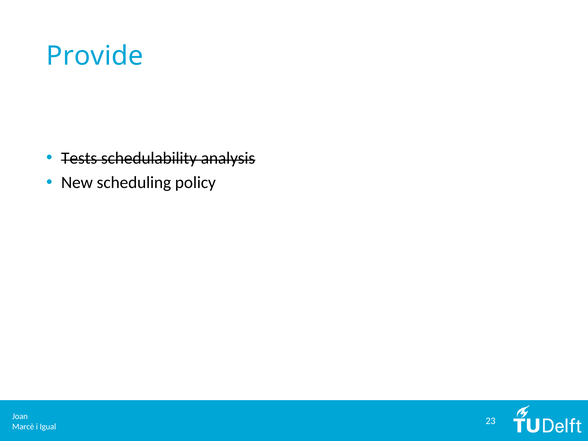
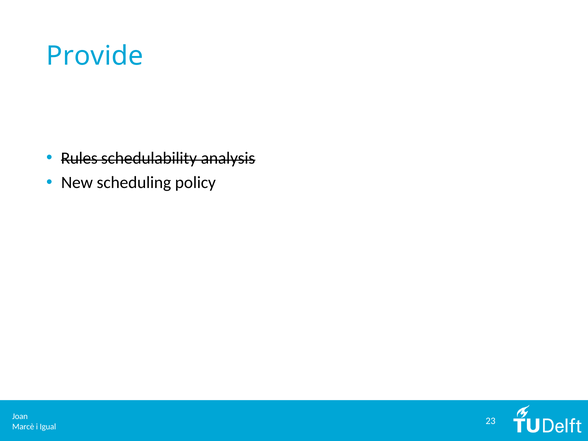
Tests: Tests -> Rules
